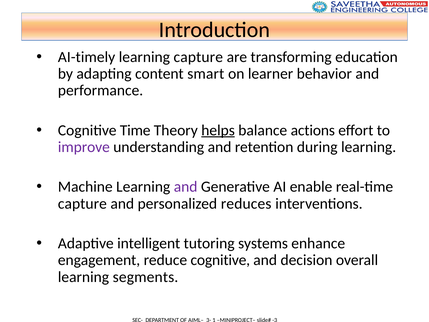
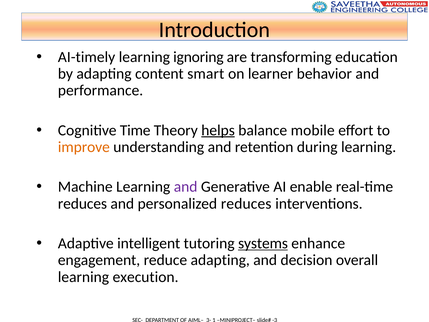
learning capture: capture -> ignoring
actions: actions -> mobile
improve colour: purple -> orange
capture at (82, 203): capture -> reduces
systems underline: none -> present
reduce cognitive: cognitive -> adapting
segments: segments -> execution
